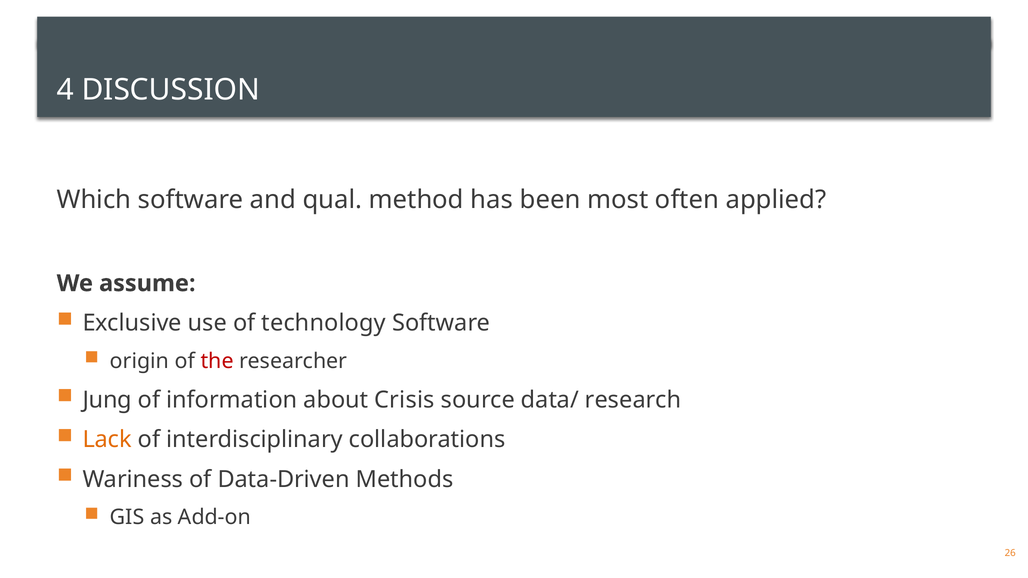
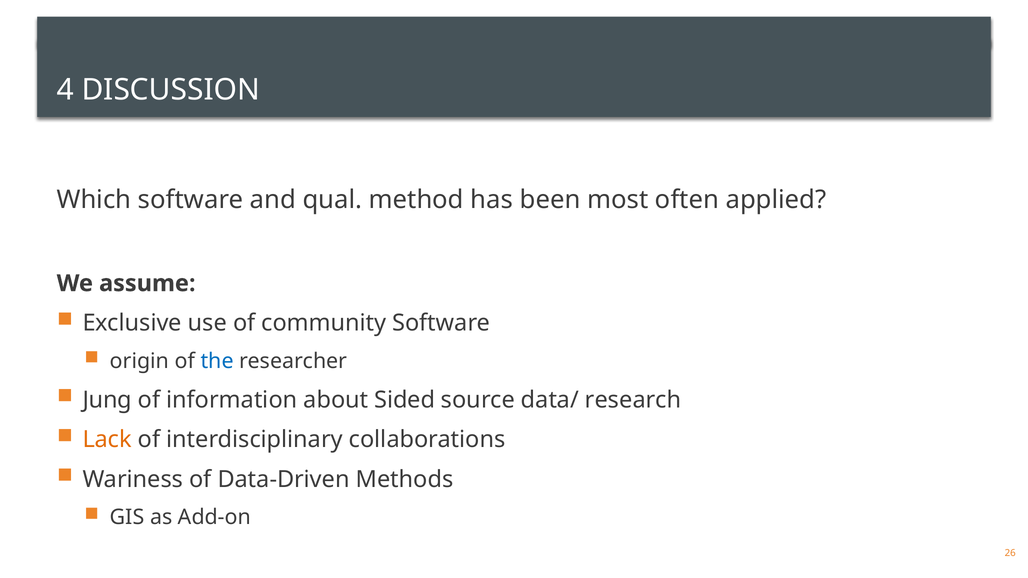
technology: technology -> community
the colour: red -> blue
Crisis: Crisis -> Sided
